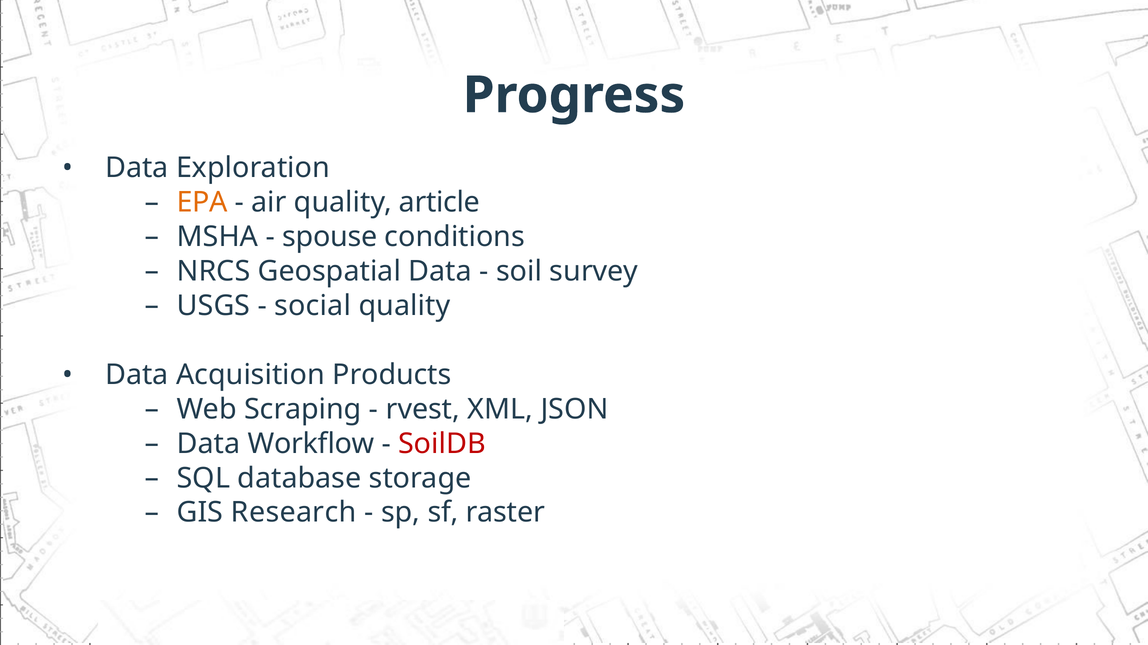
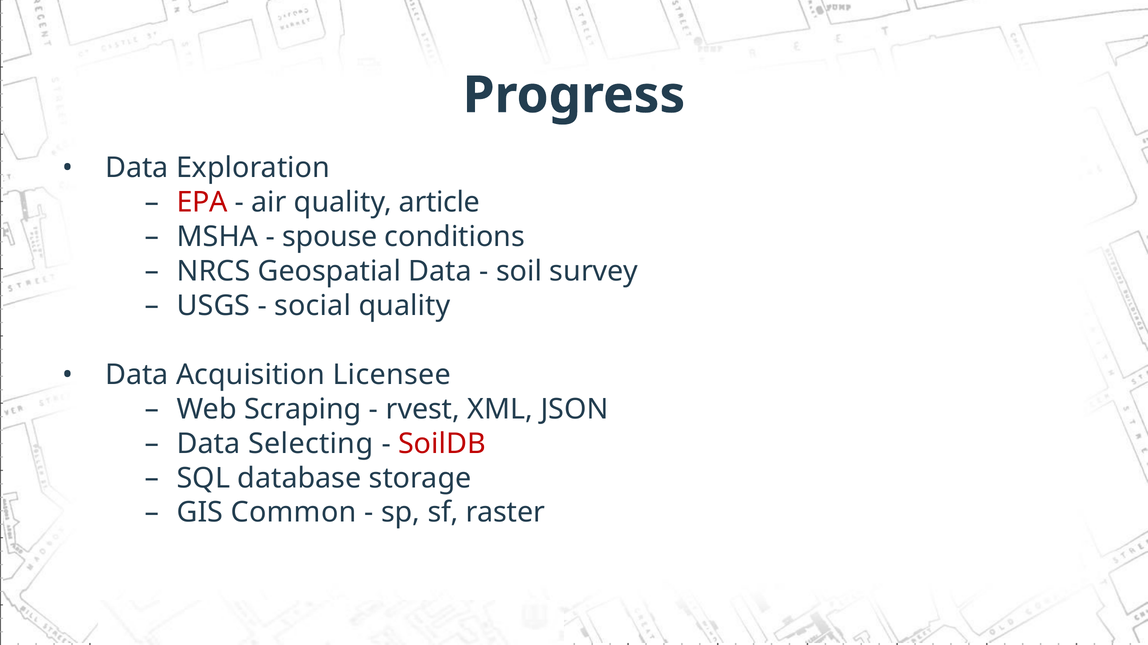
EPA colour: orange -> red
Products: Products -> Licensee
Workflow: Workflow -> Selecting
Research: Research -> Common
